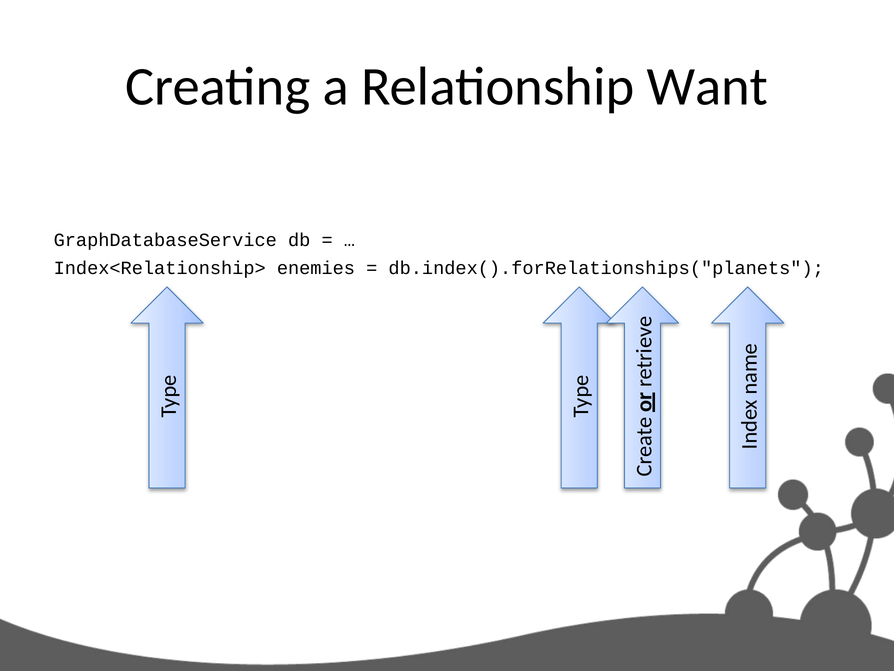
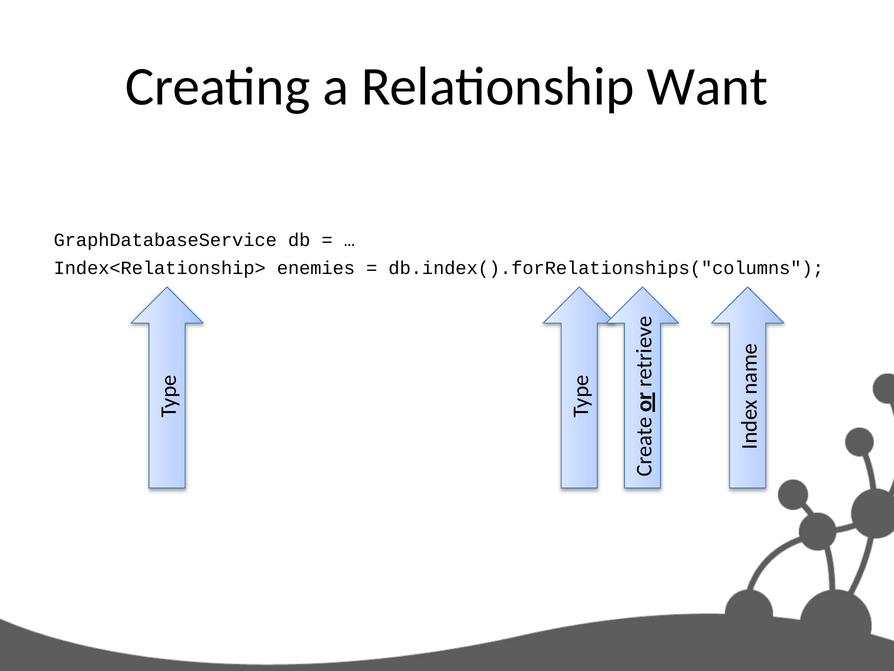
db.index().forRelationships("planets: db.index().forRelationships("planets -> db.index().forRelationships("columns
